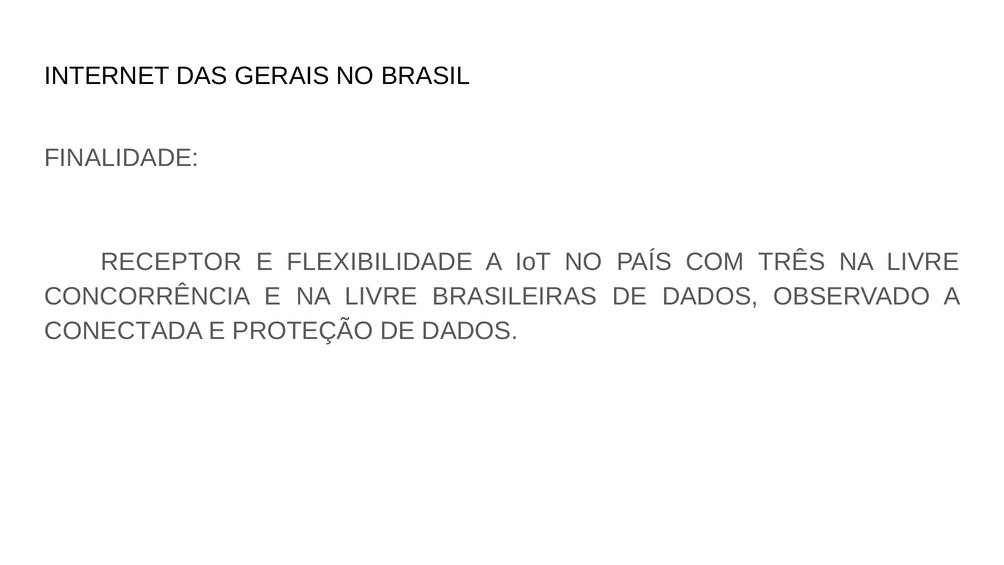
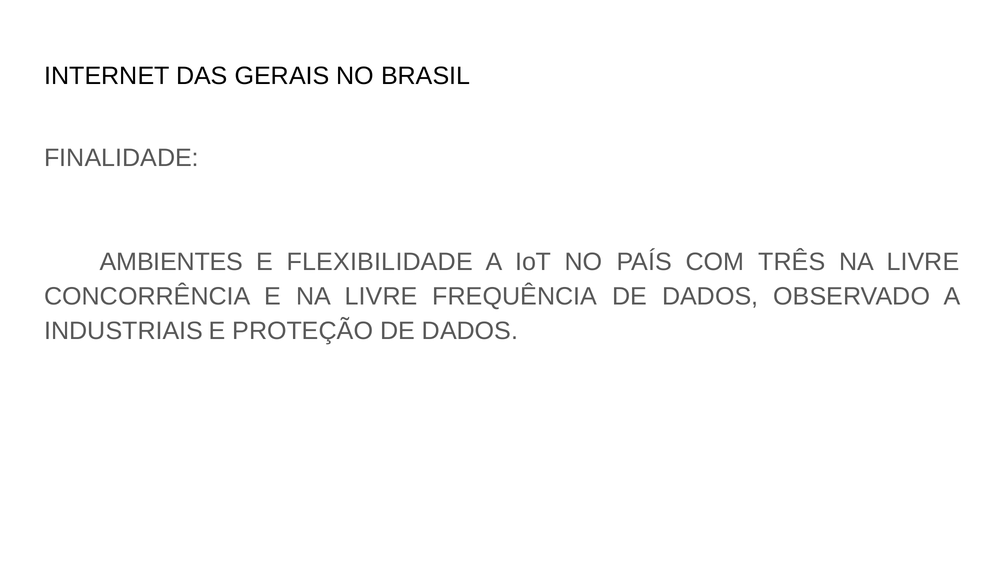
RECEPTOR: RECEPTOR -> AMBIENTES
BRASILEIRAS: BRASILEIRAS -> FREQUÊNCIA
CONECTADA: CONECTADA -> INDUSTRIAIS
